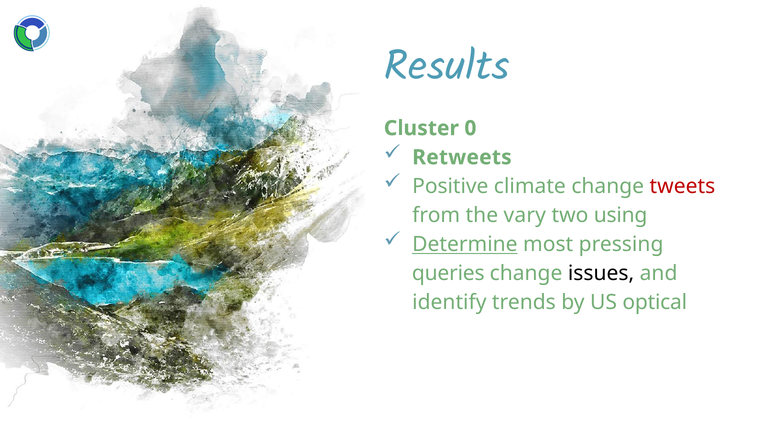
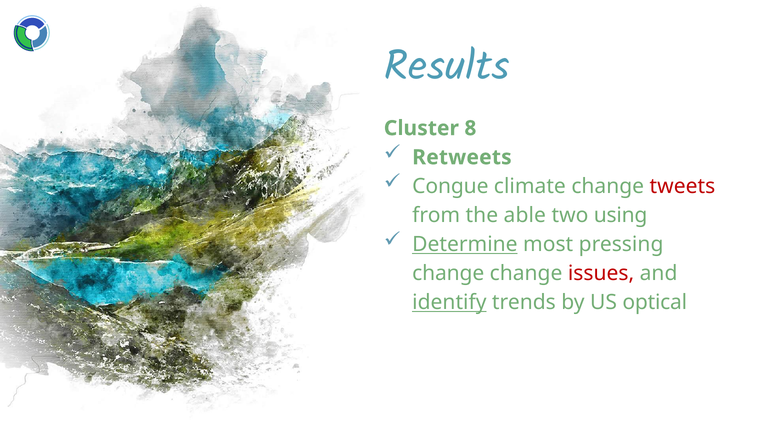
0: 0 -> 8
Positive: Positive -> Congue
vary: vary -> able
queries at (448, 273): queries -> change
issues colour: black -> red
identify underline: none -> present
